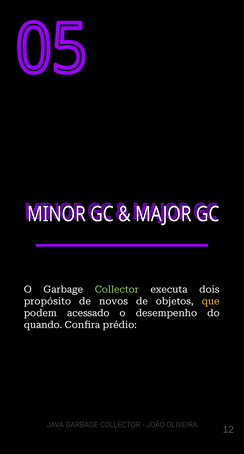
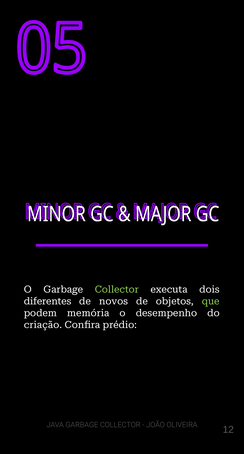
propósito: propósito -> diferentes
que colour: yellow -> light green
acessado: acessado -> memória
quando: quando -> criação
